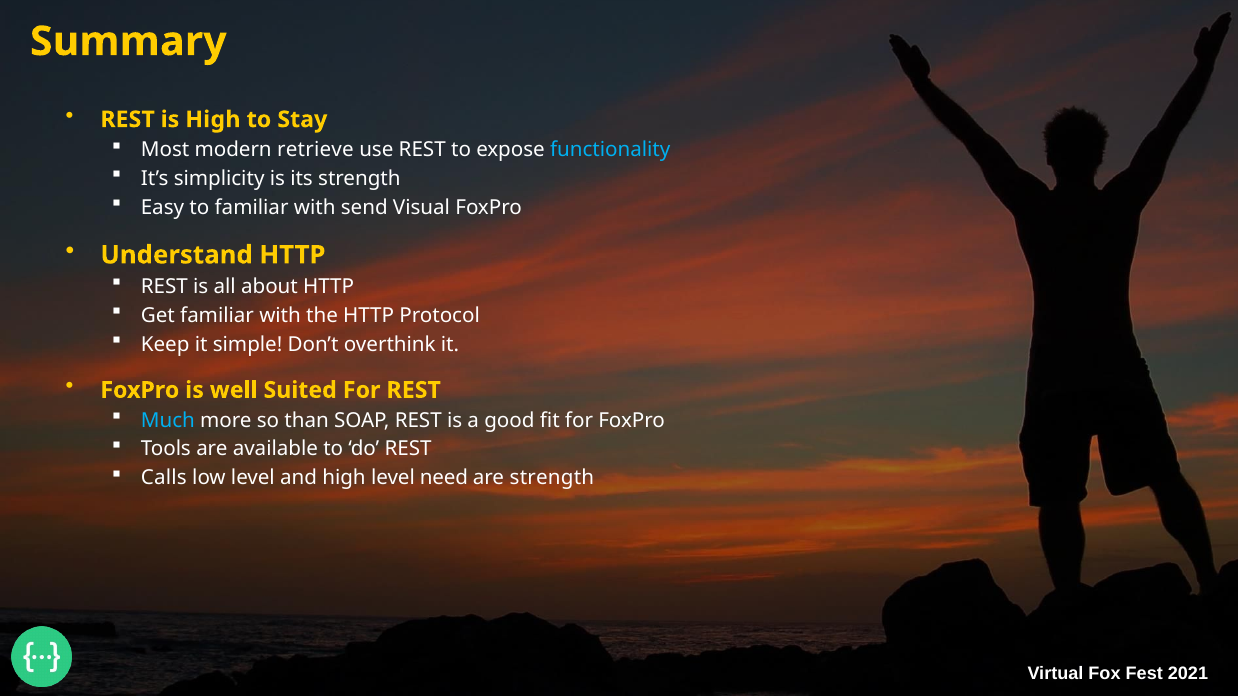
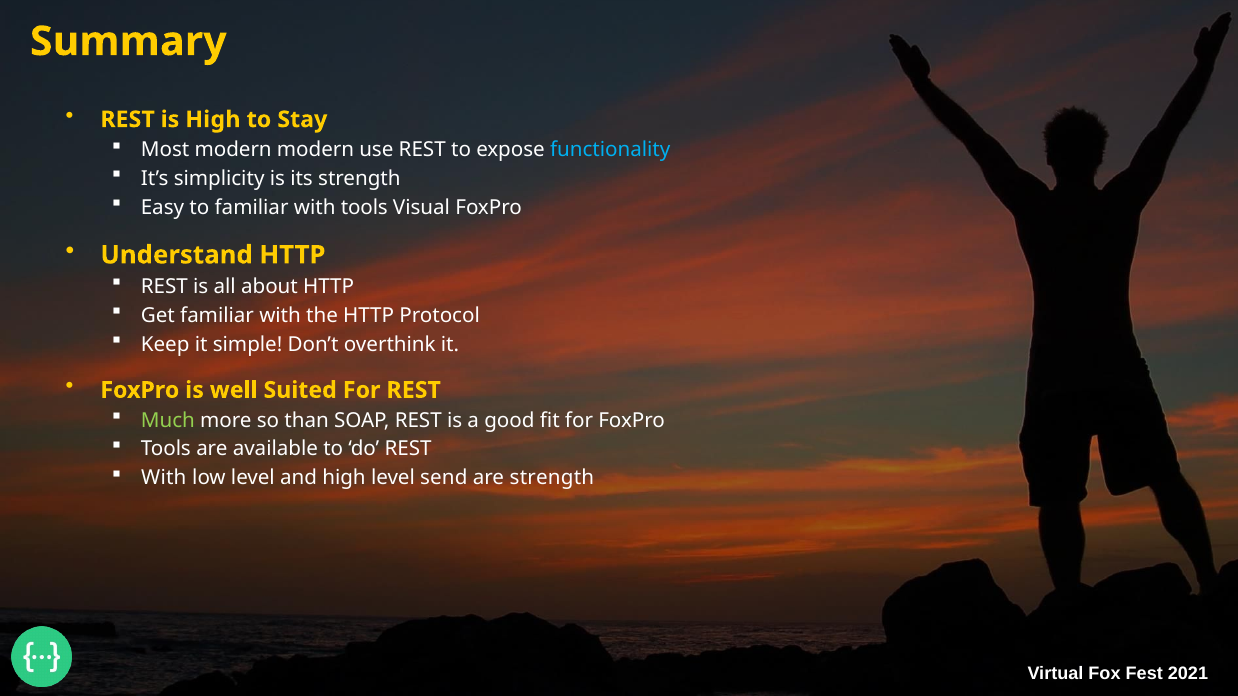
modern retrieve: retrieve -> modern
with send: send -> tools
Much colour: light blue -> light green
Calls at (164, 478): Calls -> With
need: need -> send
